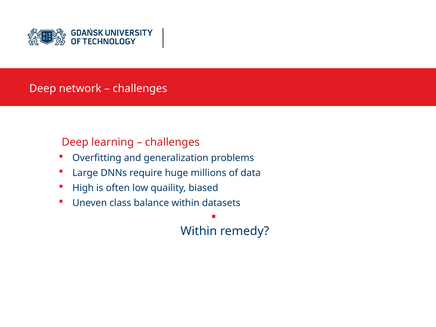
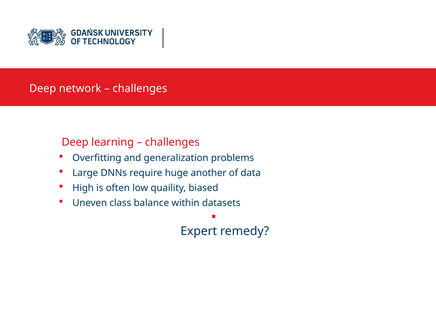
millions: millions -> another
Within at (199, 231): Within -> Expert
